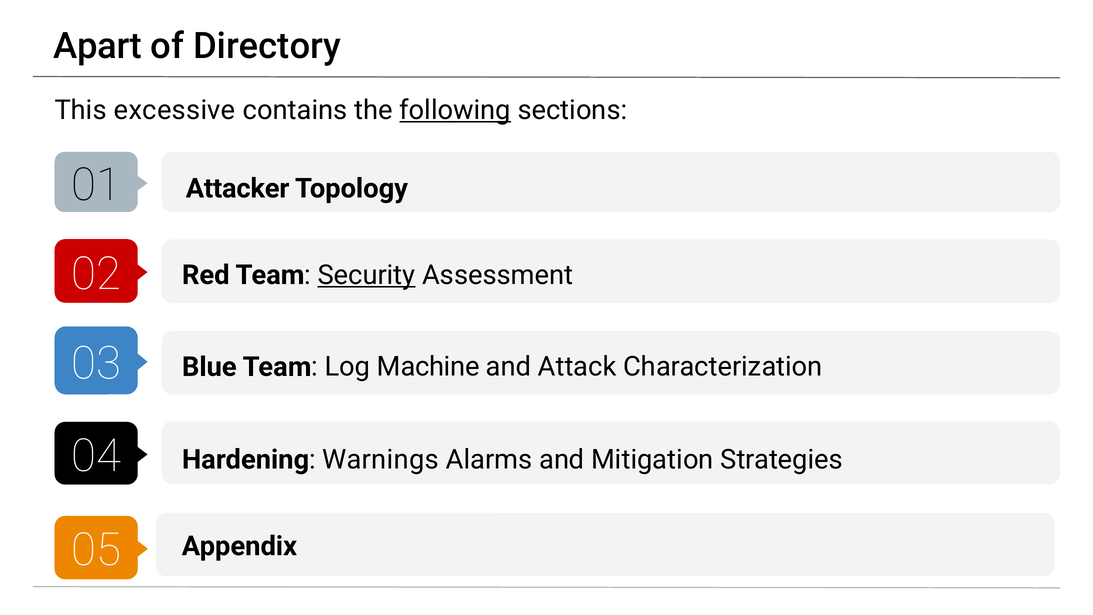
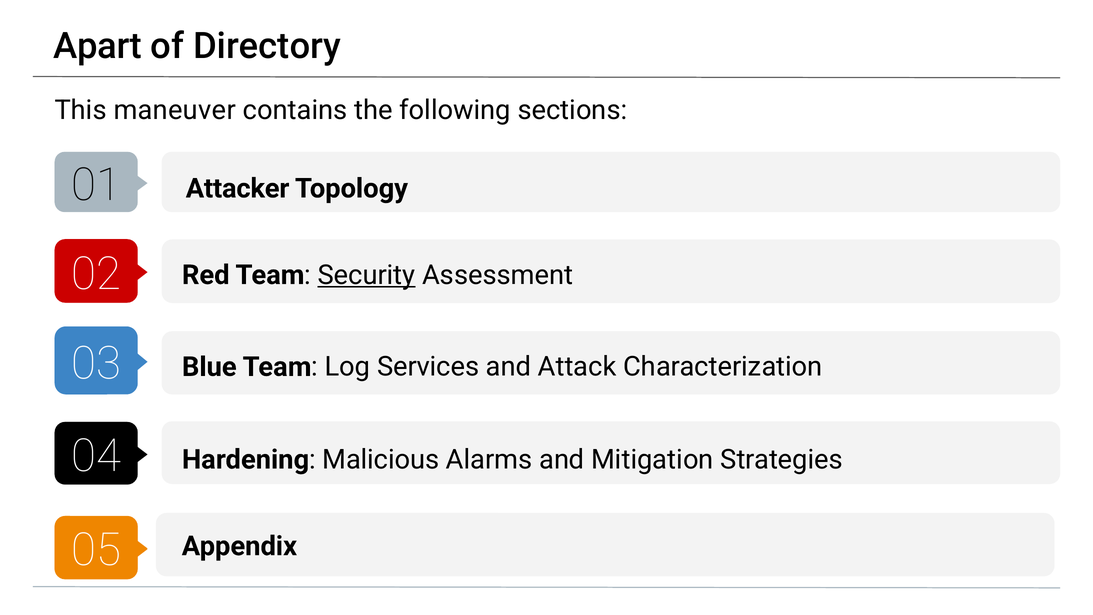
excessive: excessive -> maneuver
following underline: present -> none
Machine: Machine -> Services
Warnings: Warnings -> Malicious
